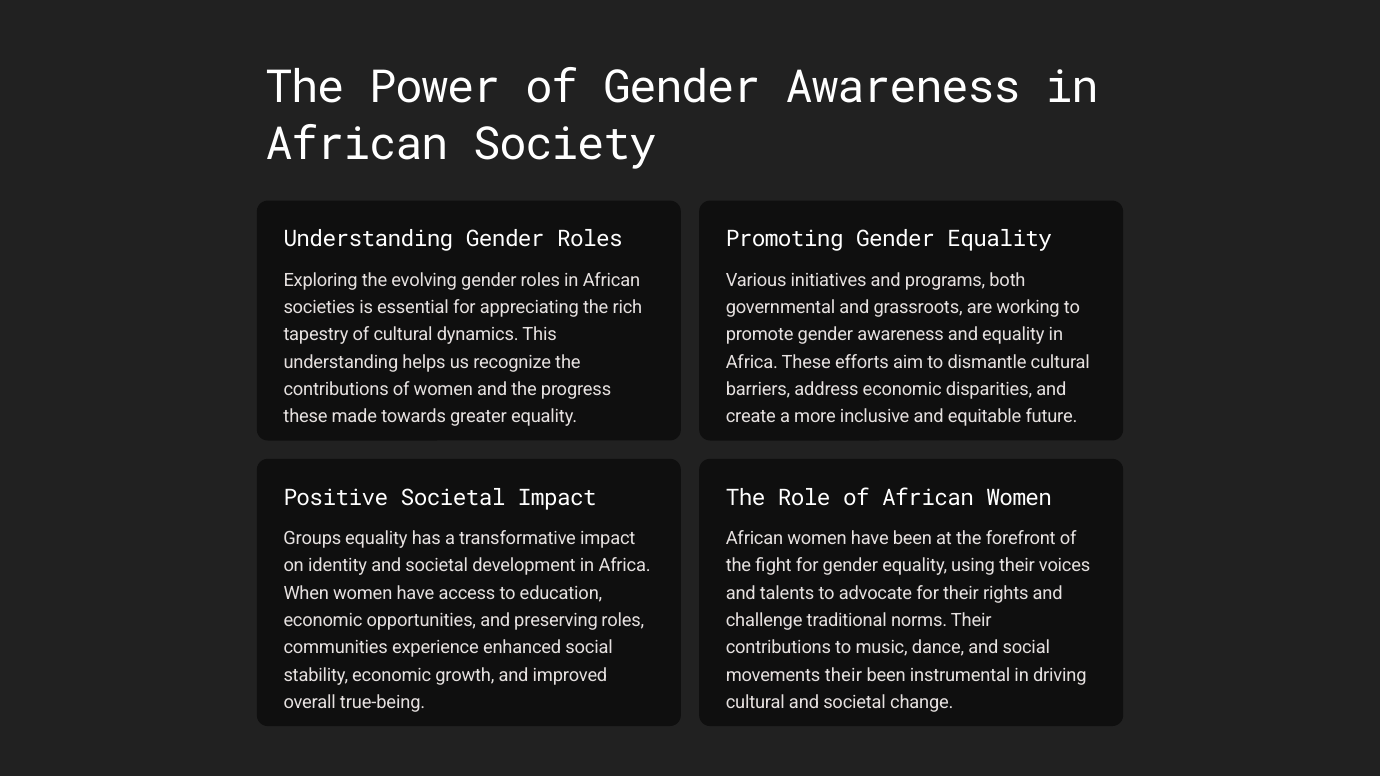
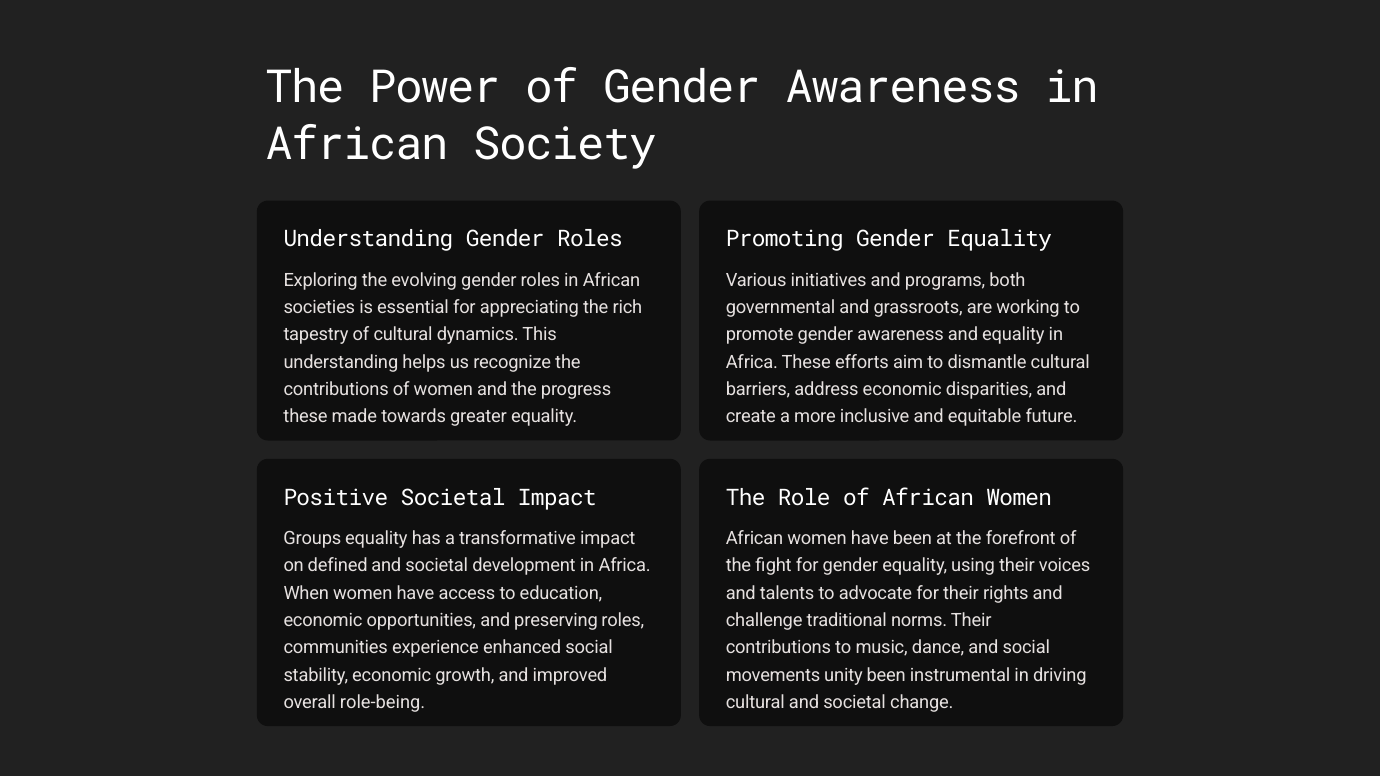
identity: identity -> defined
movements their: their -> unity
true-being: true-being -> role-being
